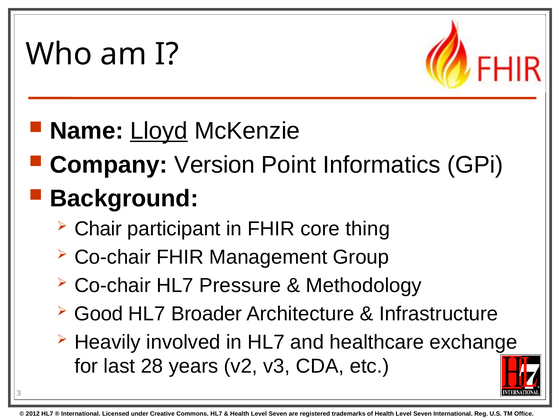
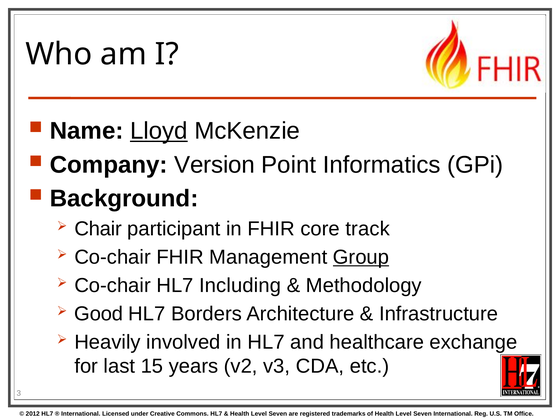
thing: thing -> track
Group underline: none -> present
Pressure: Pressure -> Including
Broader: Broader -> Borders
28: 28 -> 15
